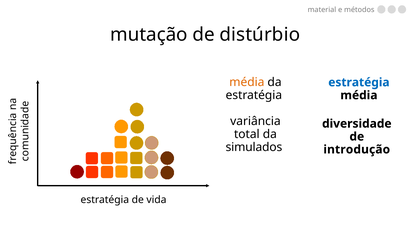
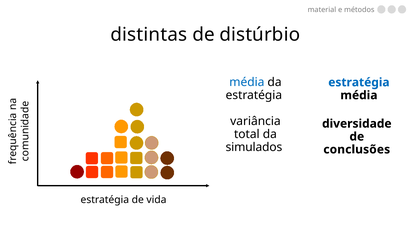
mutação: mutação -> distintas
média at (247, 82) colour: orange -> blue
introdução: introdução -> conclusões
